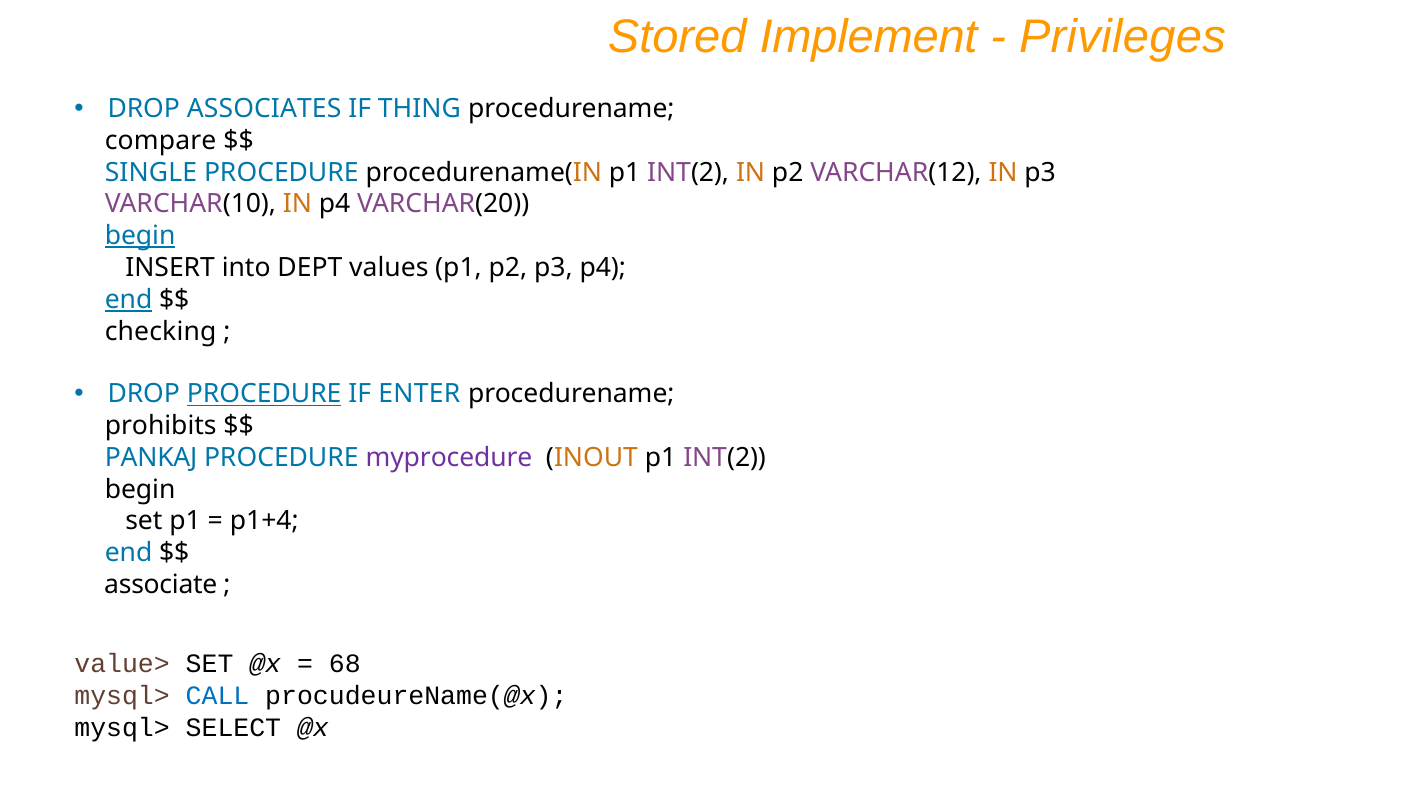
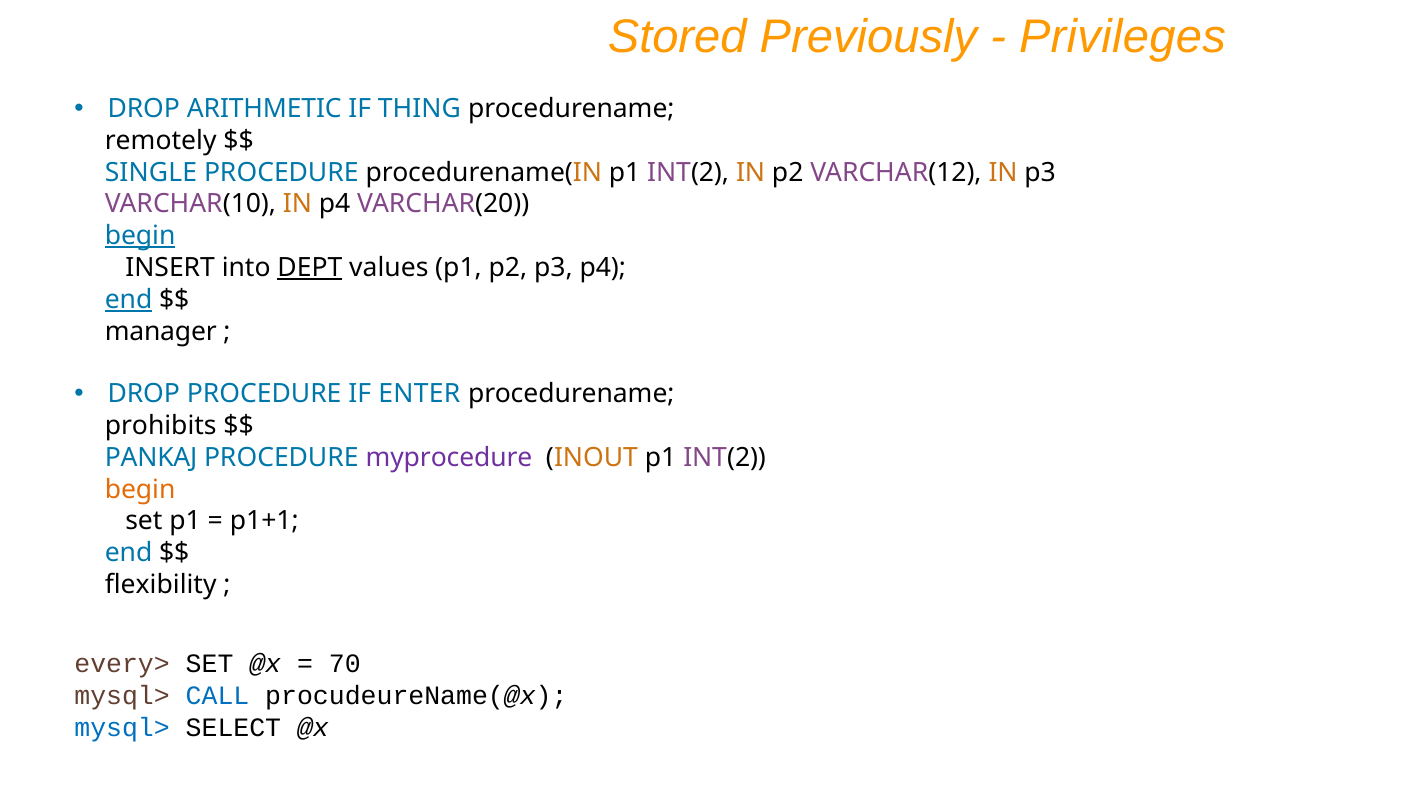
Implement: Implement -> Previously
ASSOCIATES: ASSOCIATES -> ARITHMETIC
compare: compare -> remotely
DEPT underline: none -> present
checking: checking -> manager
PROCEDURE at (264, 394) underline: present -> none
begin at (140, 490) colour: black -> orange
p1+4: p1+4 -> p1+1
associate: associate -> flexibility
value>: value> -> every>
68: 68 -> 70
mysql> at (122, 728) colour: black -> blue
